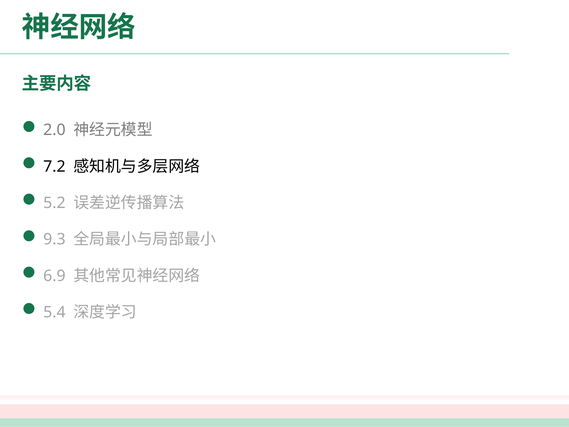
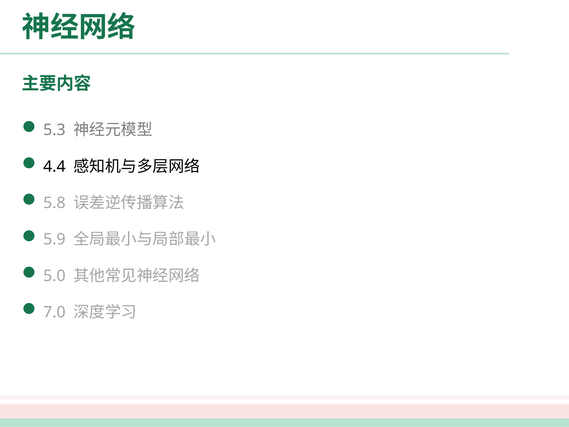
2.0: 2.0 -> 5.3
7.2: 7.2 -> 4.4
5.2: 5.2 -> 5.8
9.3: 9.3 -> 5.9
6.9: 6.9 -> 5.0
5.4: 5.4 -> 7.0
